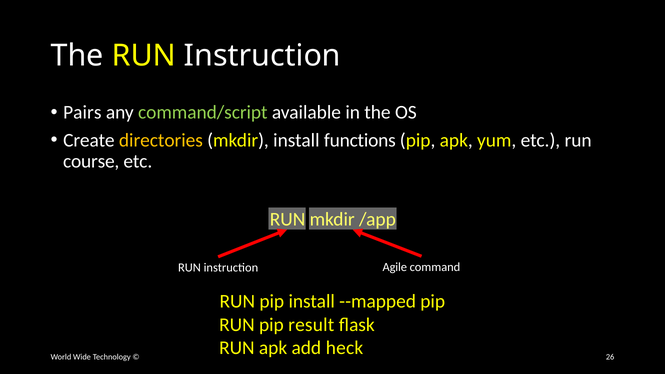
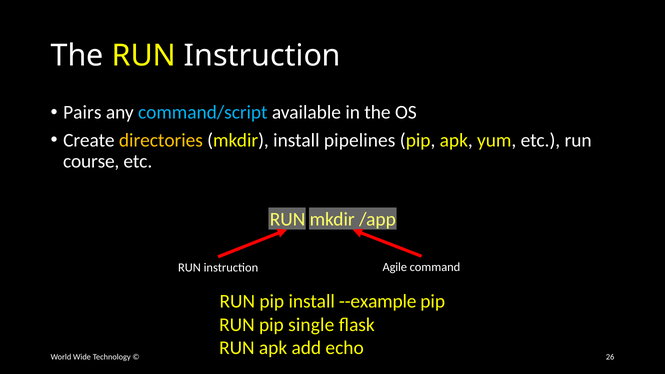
command/script colour: light green -> light blue
functions: functions -> pipelines
--mapped: --mapped -> --example
result: result -> single
heck: heck -> echo
